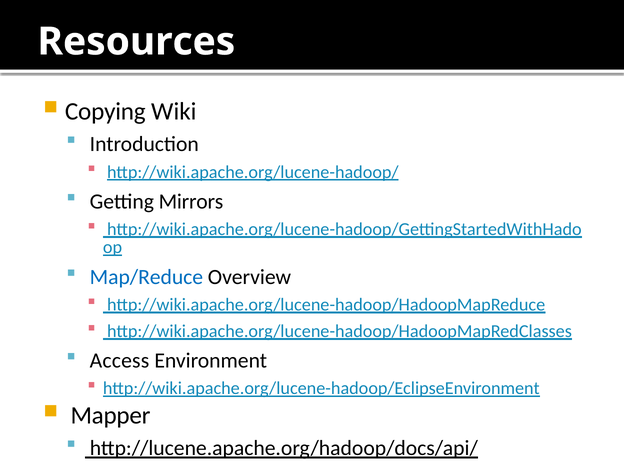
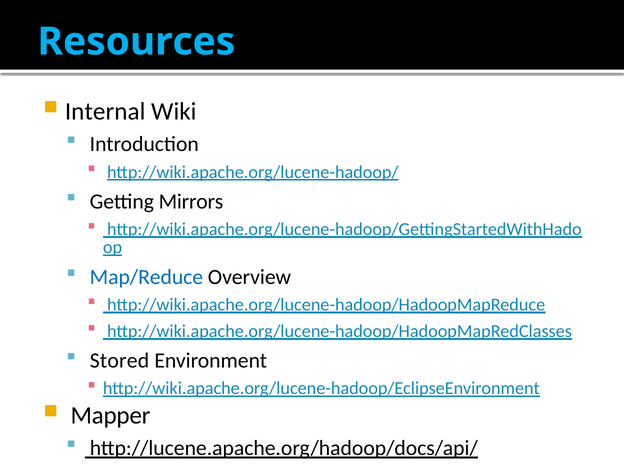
Resources colour: white -> light blue
Copying: Copying -> Internal
Access: Access -> Stored
